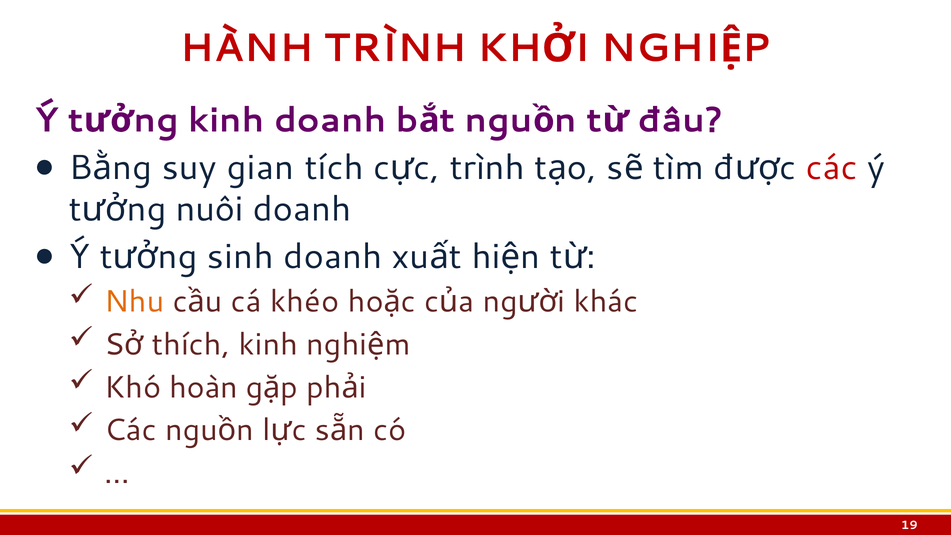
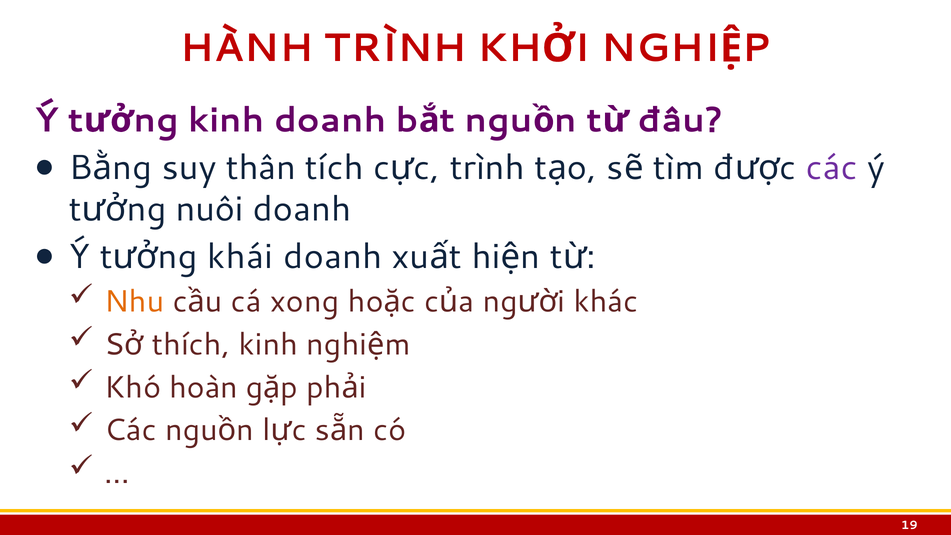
gian: gian -> thân
các at (832, 168) colour: red -> purple
sinh: sinh -> khái
khéo: khéo -> xong
